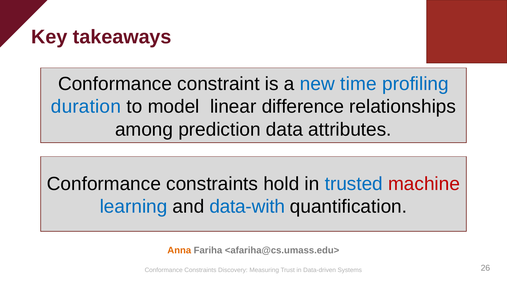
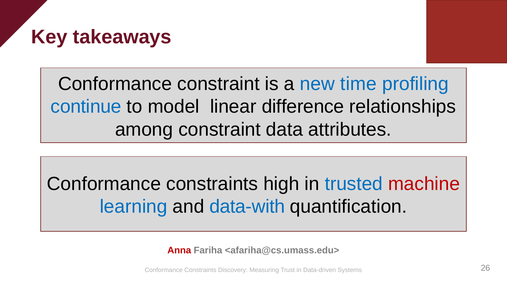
duration: duration -> continue
among prediction: prediction -> constraint
hold: hold -> high
Anna colour: orange -> red
